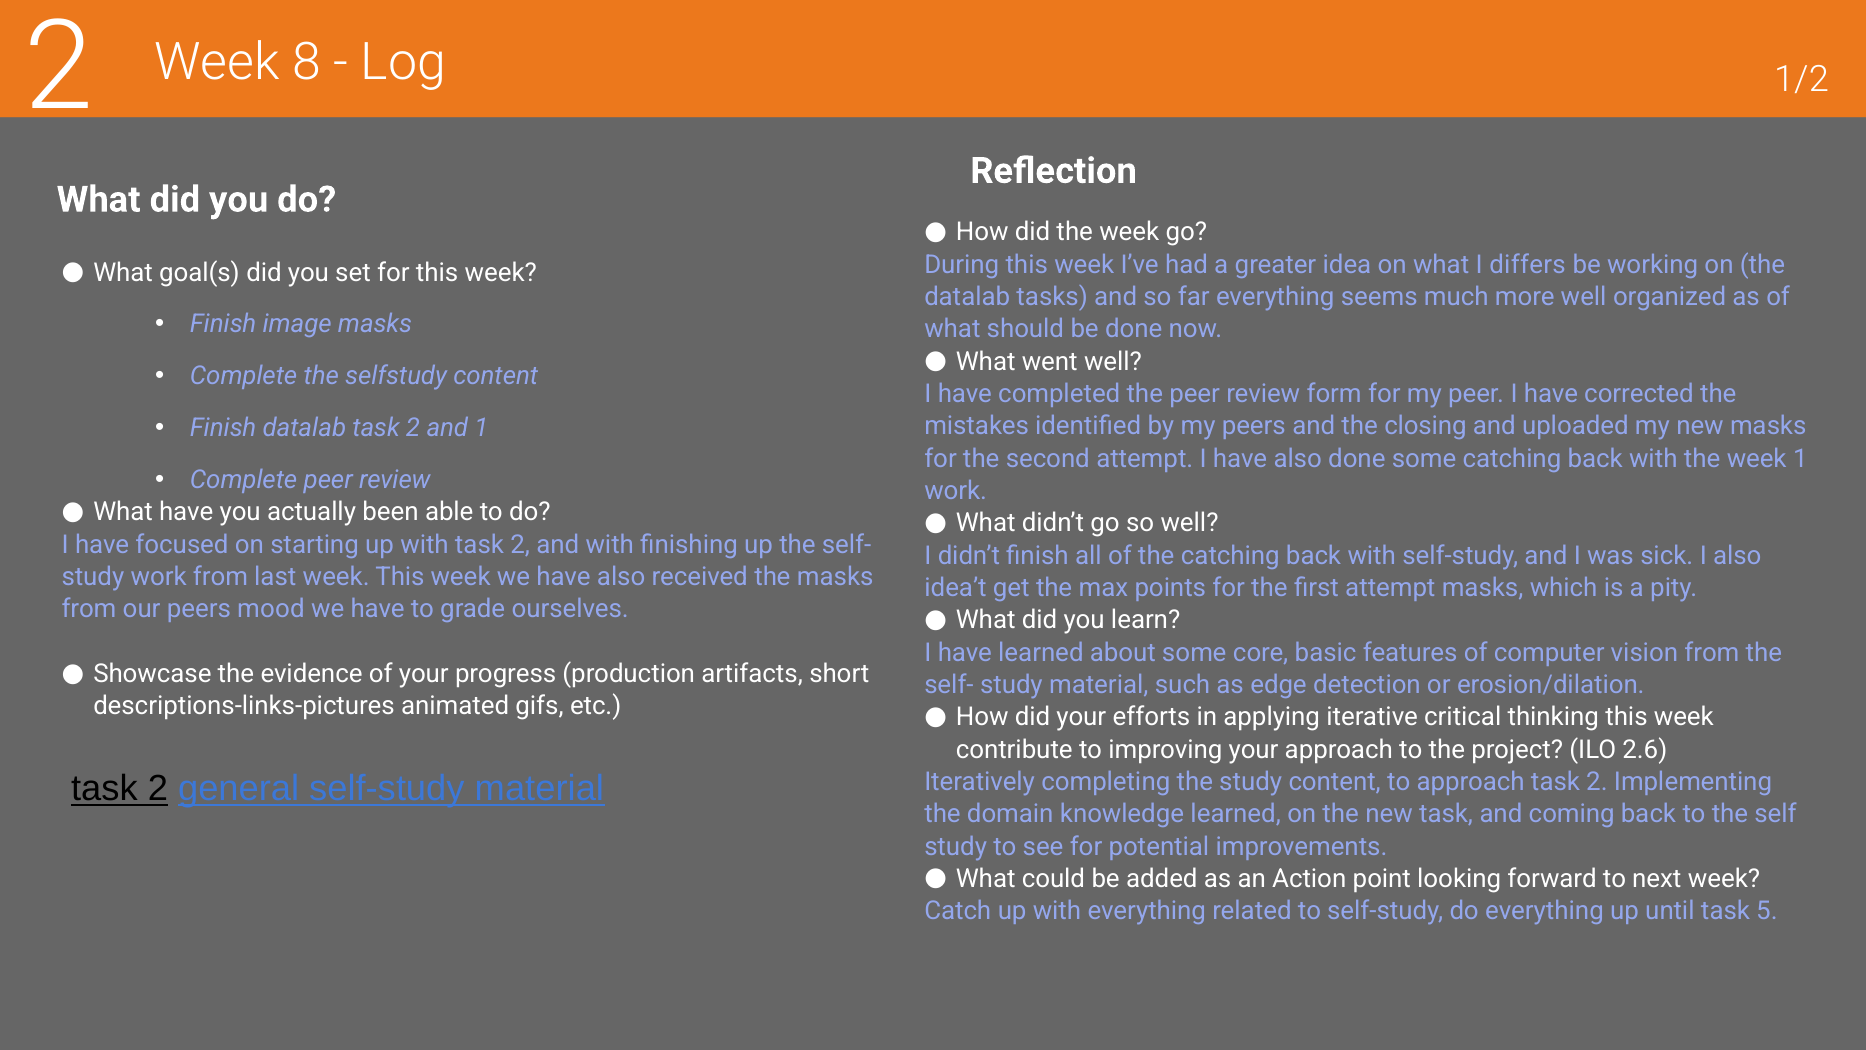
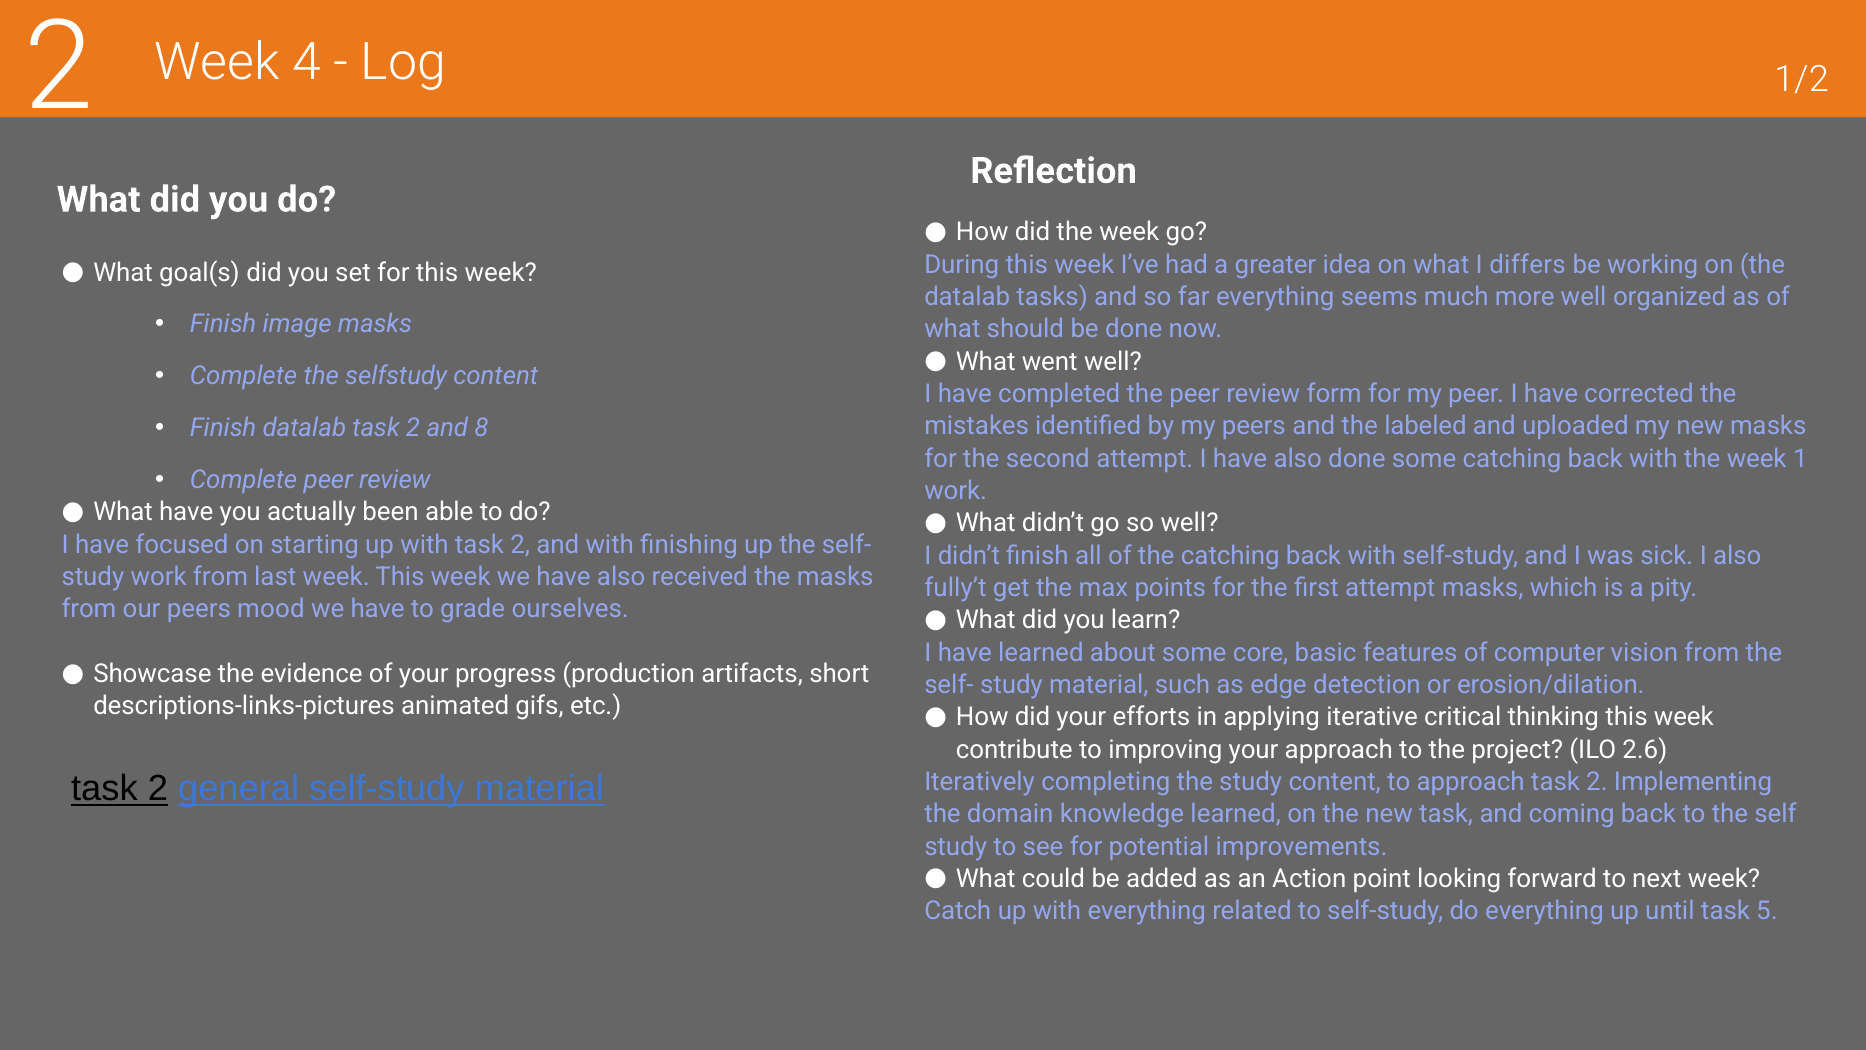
8: 8 -> 4
and 1: 1 -> 8
closing: closing -> labeled
idea’t: idea’t -> fully’t
